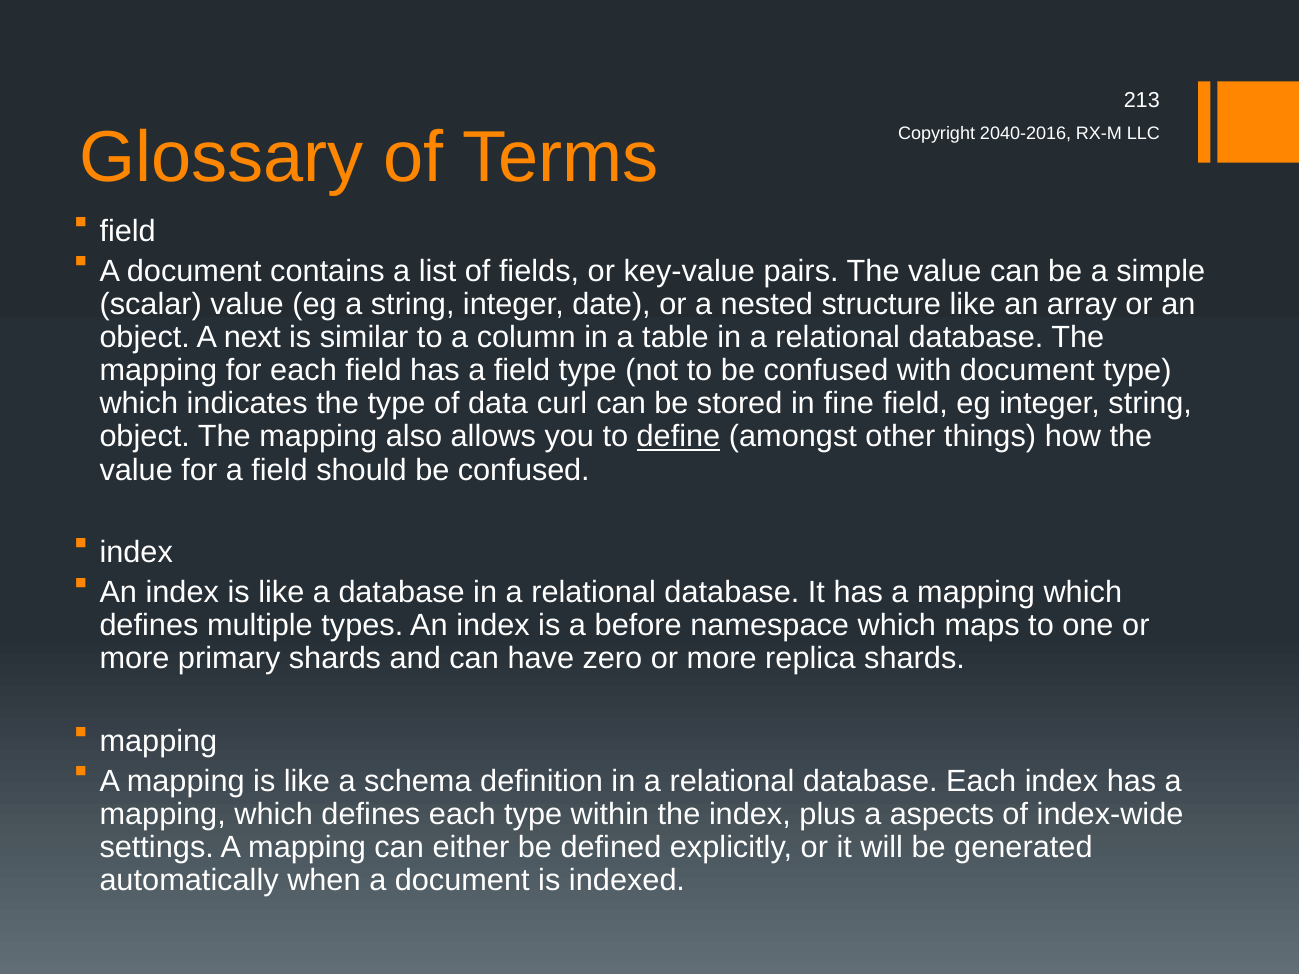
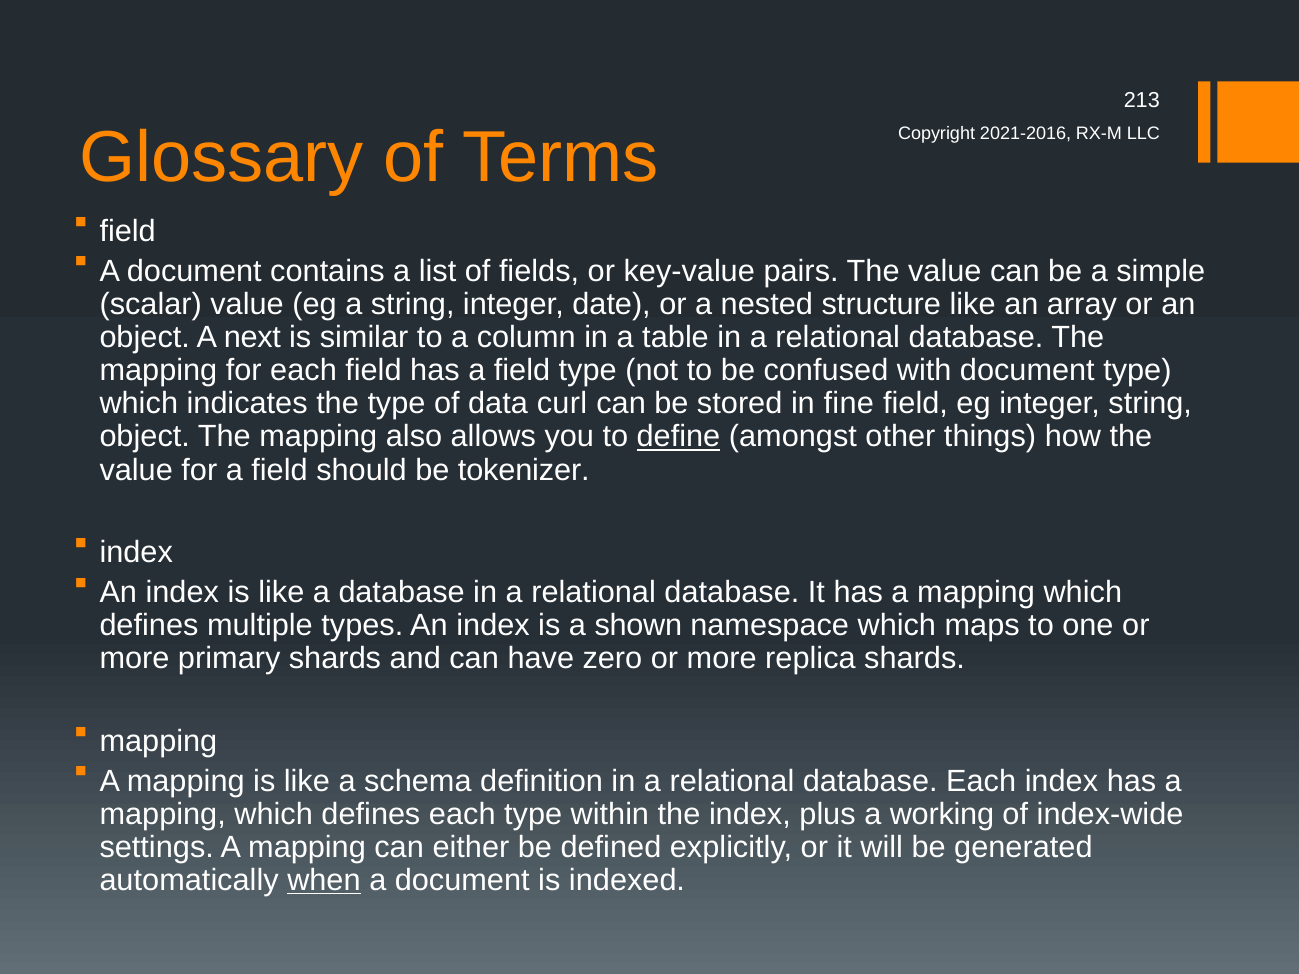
2040-2016: 2040-2016 -> 2021-2016
should be confused: confused -> tokenizer
before: before -> shown
aspects: aspects -> working
when underline: none -> present
